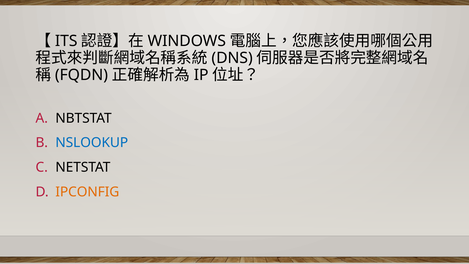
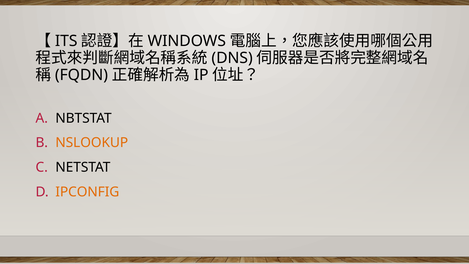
NSLOOKUP colour: blue -> orange
